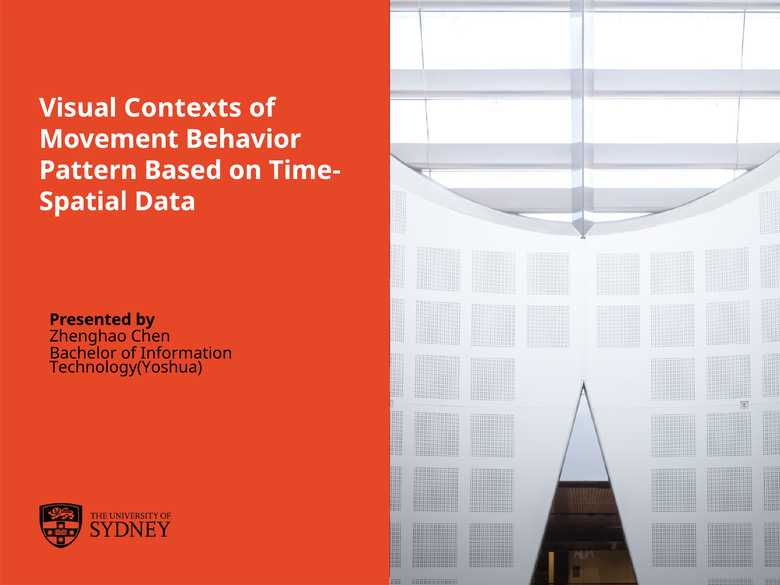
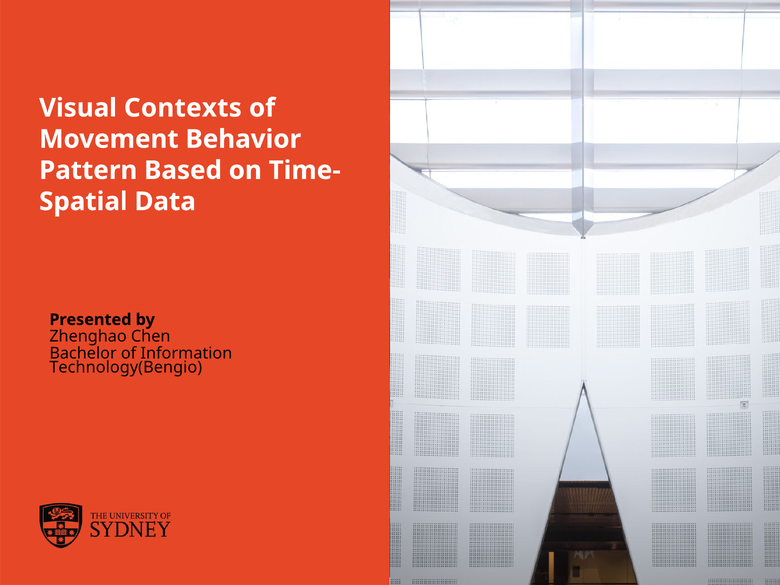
Technology(Yoshua: Technology(Yoshua -> Technology(Bengio
